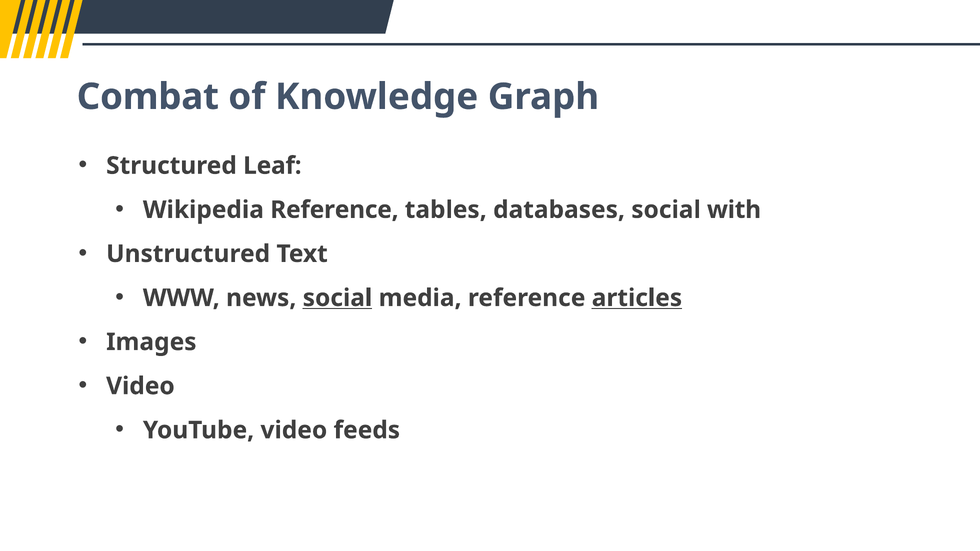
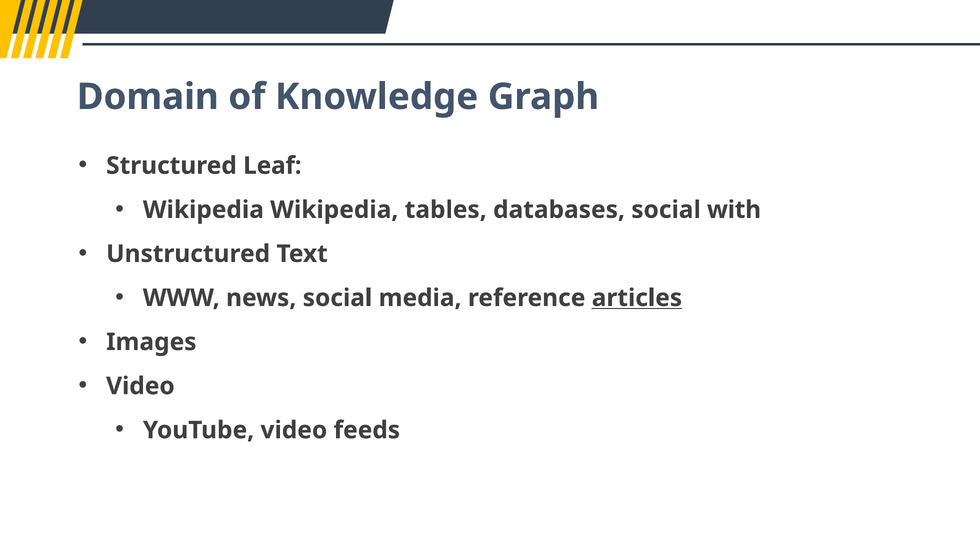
Combat: Combat -> Domain
Wikipedia Reference: Reference -> Wikipedia
social at (337, 298) underline: present -> none
